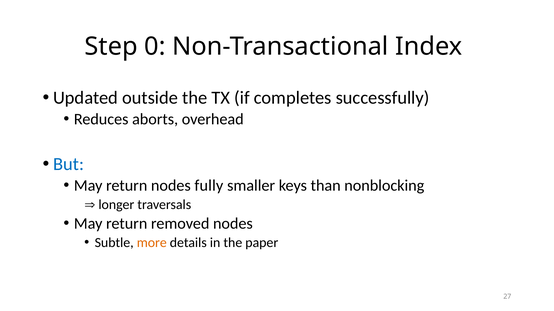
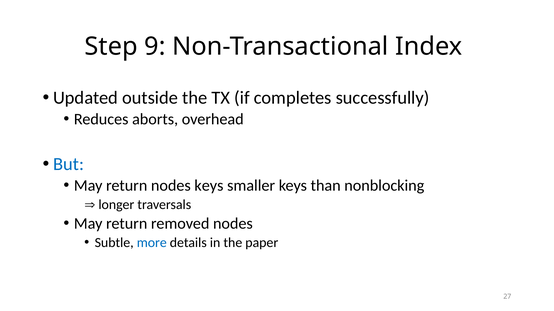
0: 0 -> 9
nodes fully: fully -> keys
more colour: orange -> blue
